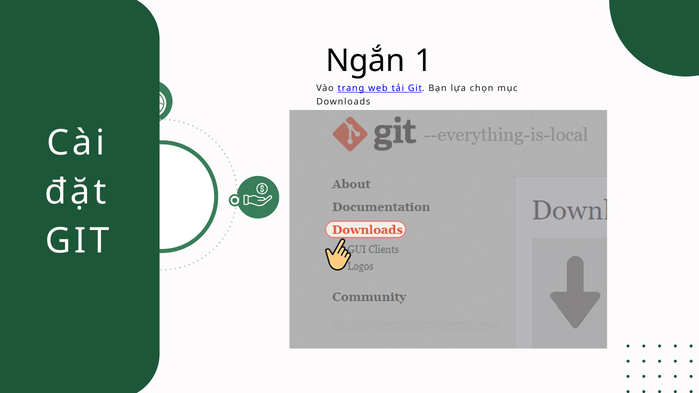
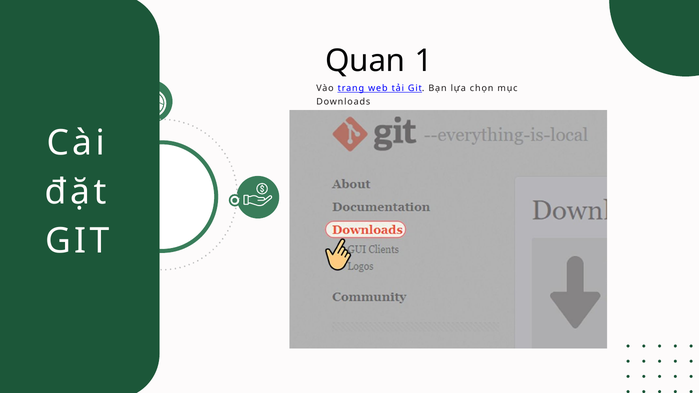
Ngắn: Ngắn -> Quan
